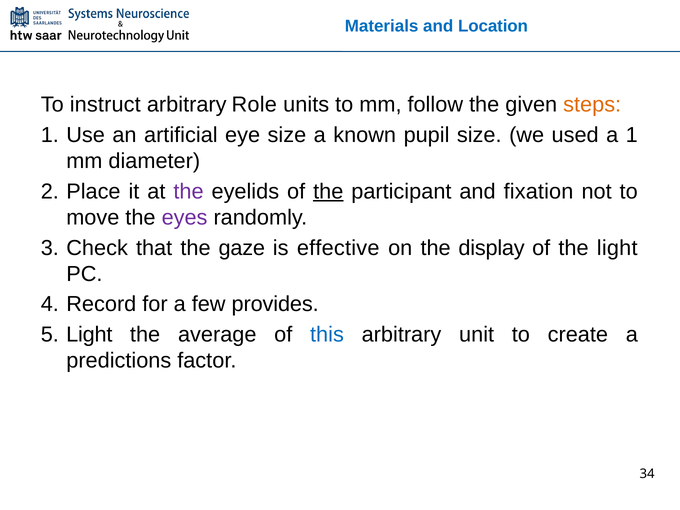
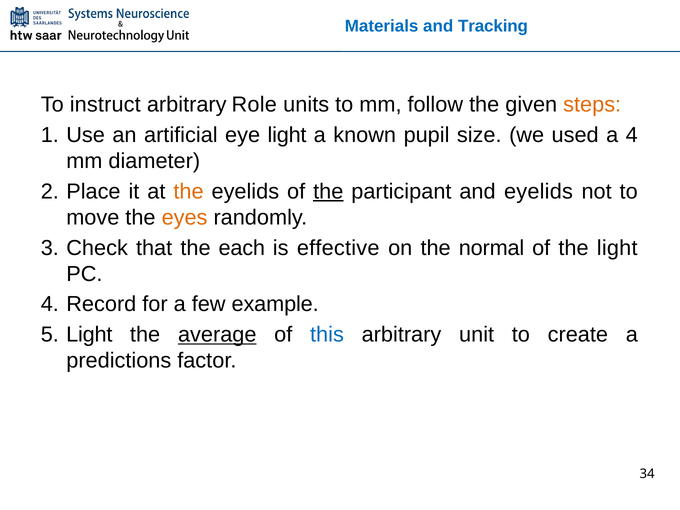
Location: Location -> Tracking
eye size: size -> light
a 1: 1 -> 4
the at (188, 191) colour: purple -> orange
and fixation: fixation -> eyelids
eyes colour: purple -> orange
gaze: gaze -> each
display: display -> normal
provides: provides -> example
average underline: none -> present
